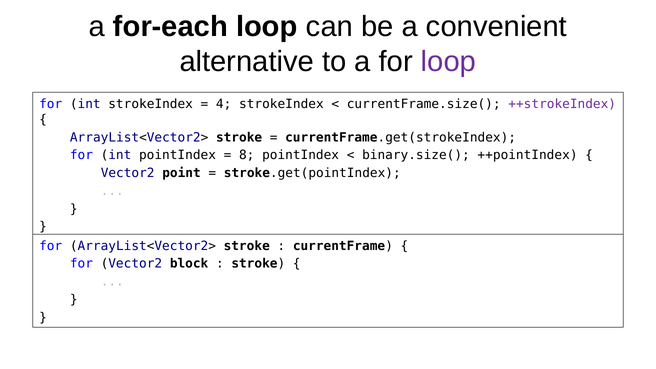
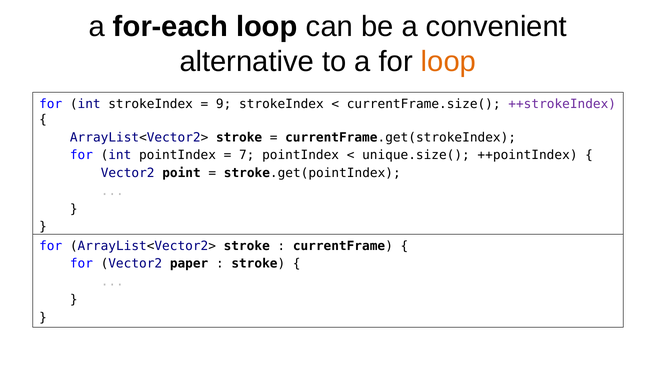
loop at (448, 62) colour: purple -> orange
4: 4 -> 9
8: 8 -> 7
binary.size(: binary.size( -> unique.size(
block: block -> paper
